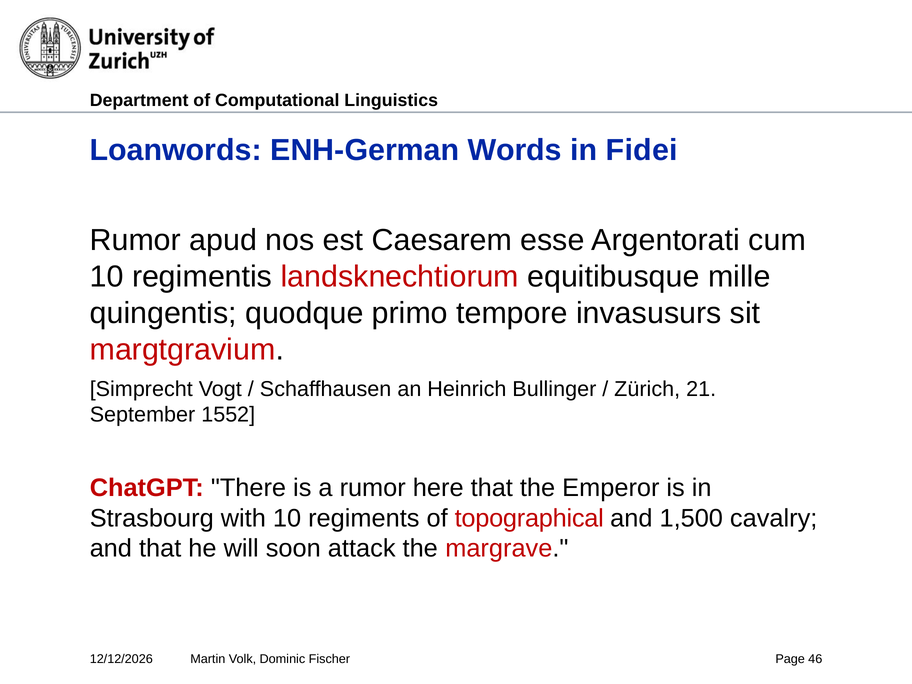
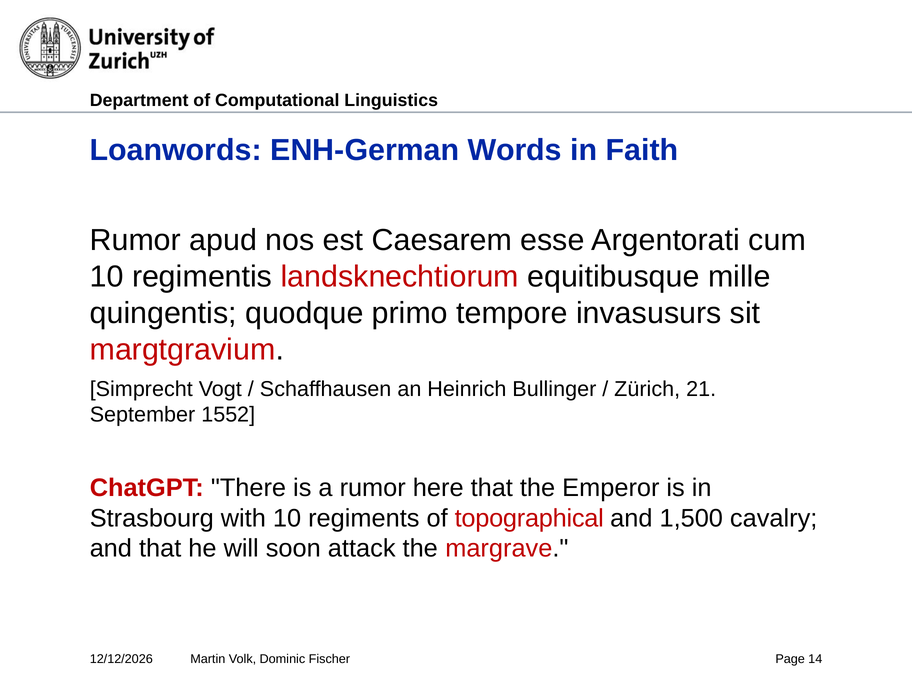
Fidei: Fidei -> Faith
46: 46 -> 14
